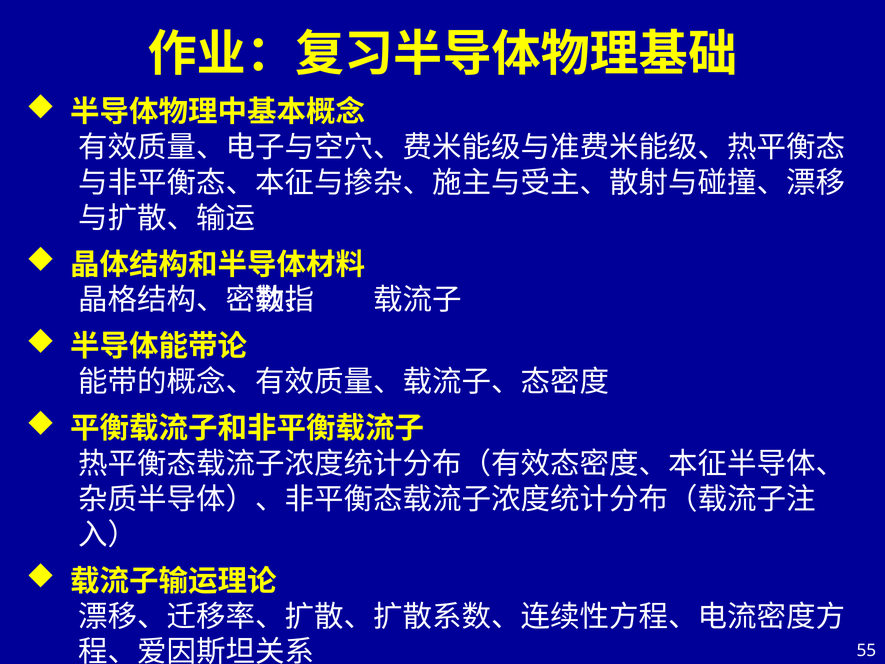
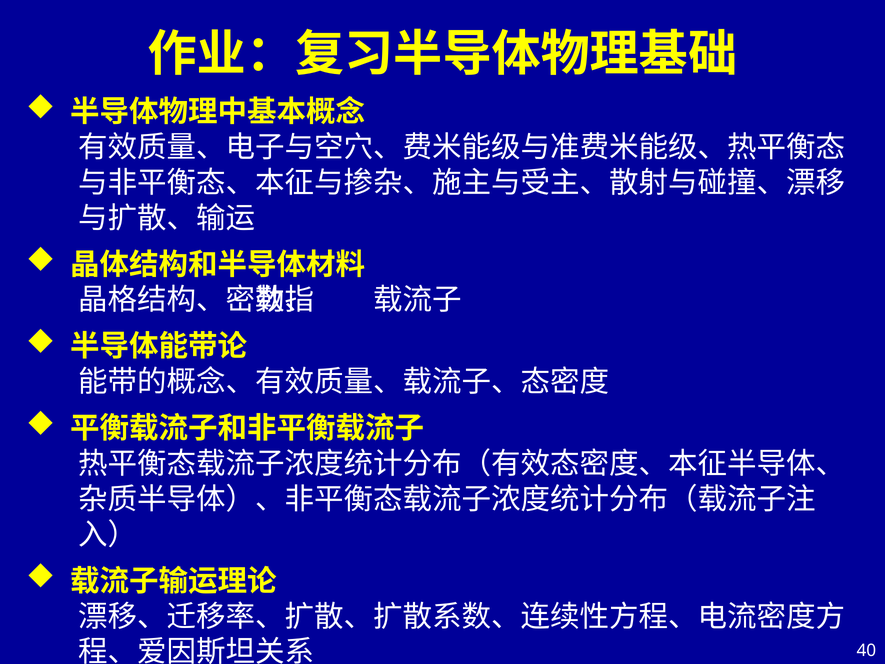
55: 55 -> 40
